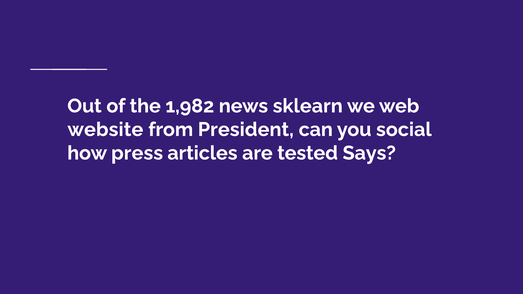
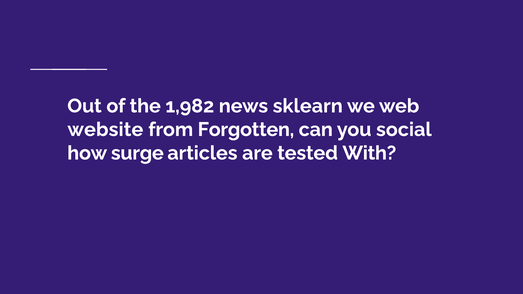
President: President -> Forgotten
press: press -> surge
Says: Says -> With
